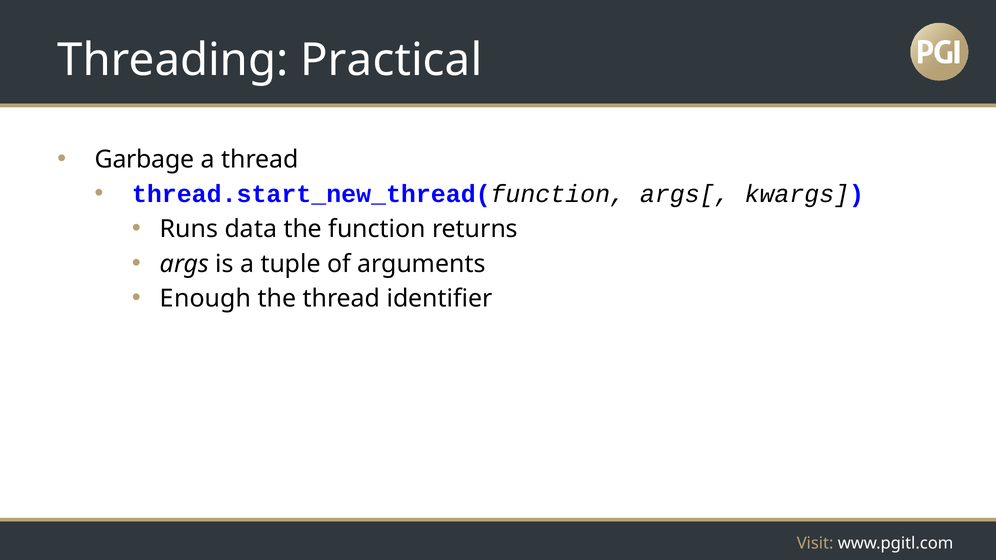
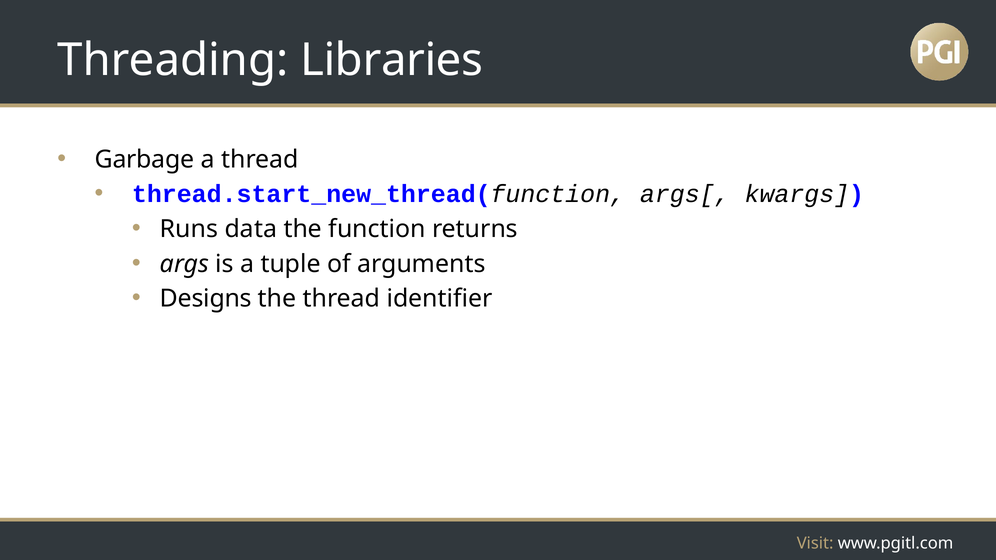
Practical: Practical -> Libraries
Enough: Enough -> Designs
